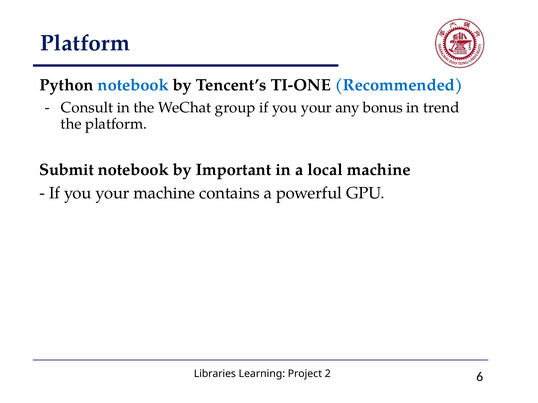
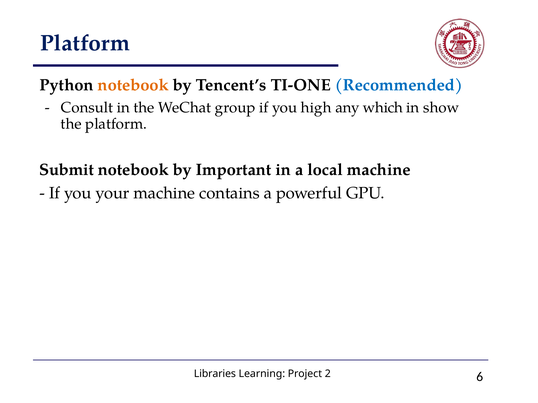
notebook at (133, 85) colour: blue -> orange
group if you your: your -> high
bonus: bonus -> which
trend: trend -> show
